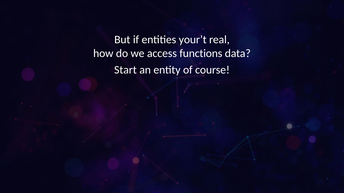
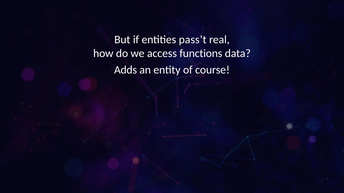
your’t: your’t -> pass’t
Start: Start -> Adds
